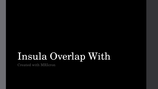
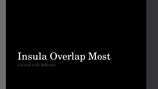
Overlap With: With -> Most
